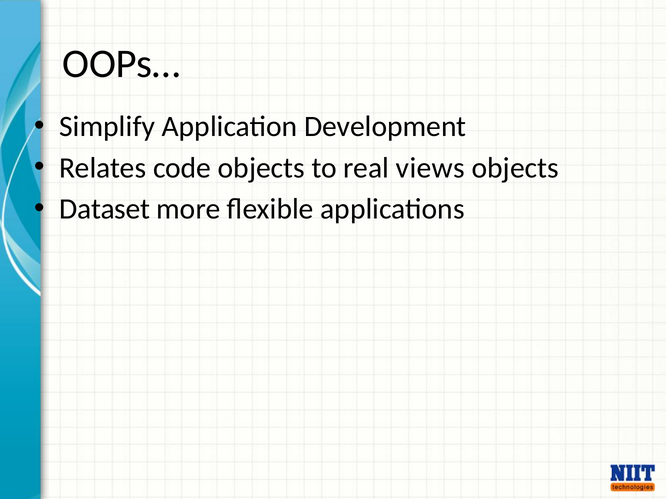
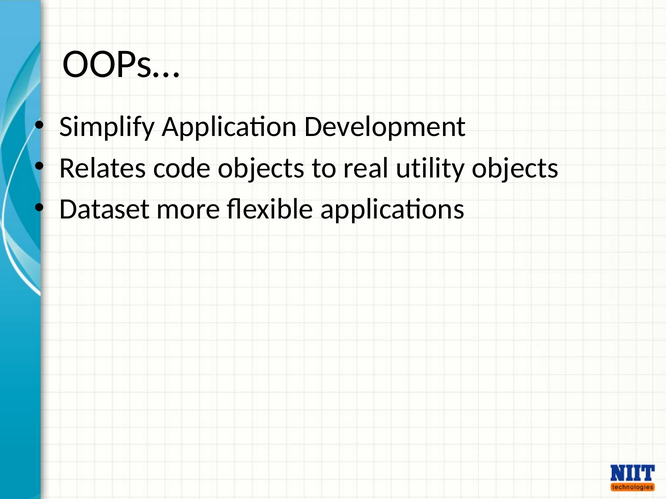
views: views -> utility
